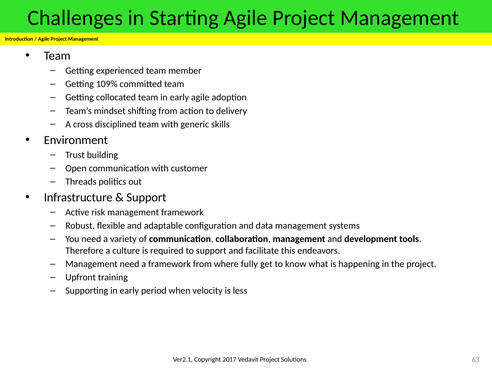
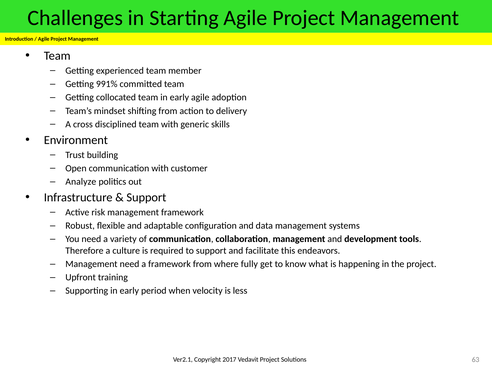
109%: 109% -> 991%
Threads: Threads -> Analyze
